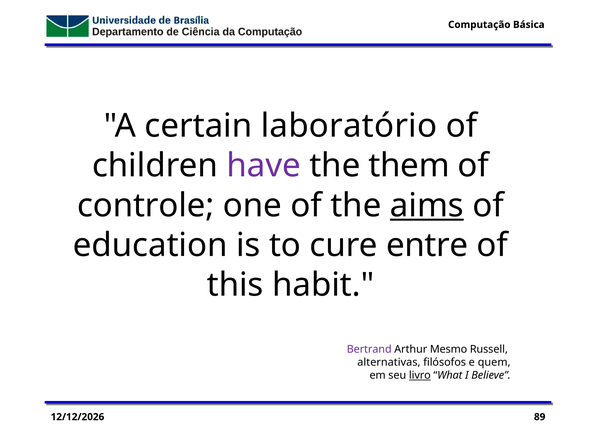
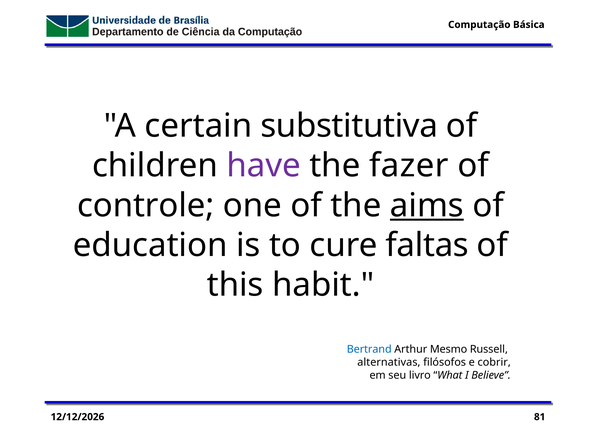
laboratório: laboratório -> substitutiva
them: them -> fazer
entre: entre -> faltas
Bertrand colour: purple -> blue
quem: quem -> cobrir
livro underline: present -> none
89: 89 -> 81
